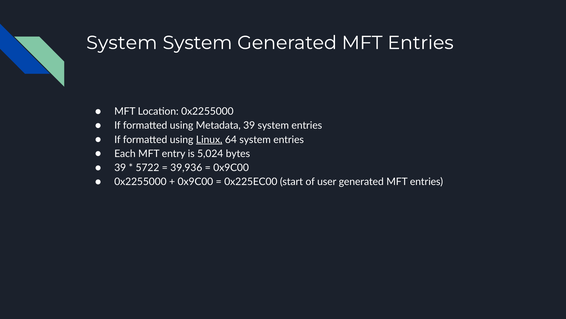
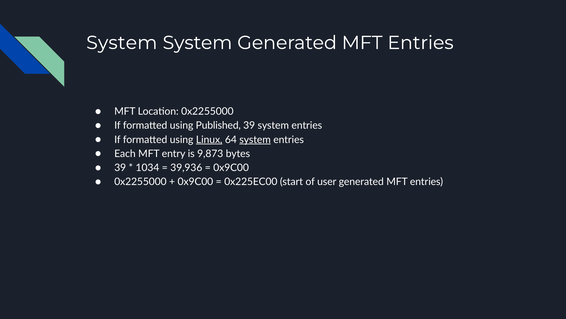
Metadata: Metadata -> Published
system at (255, 139) underline: none -> present
5,024: 5,024 -> 9,873
5722: 5722 -> 1034
